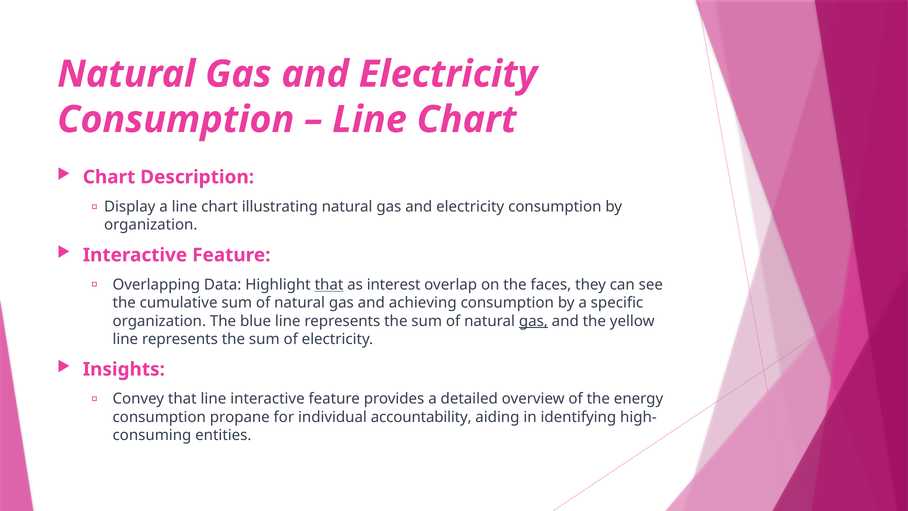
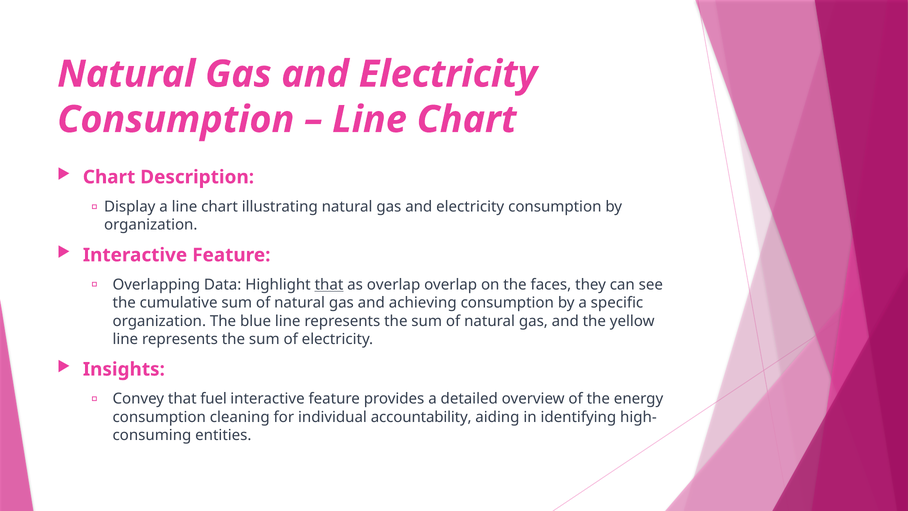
as interest: interest -> overlap
gas at (533, 321) underline: present -> none
that line: line -> fuel
propane: propane -> cleaning
